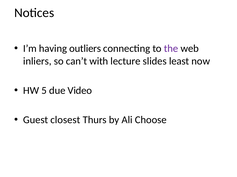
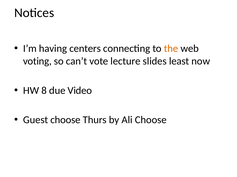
outliers: outliers -> centers
the colour: purple -> orange
inliers: inliers -> voting
with: with -> vote
5: 5 -> 8
Guest closest: closest -> choose
